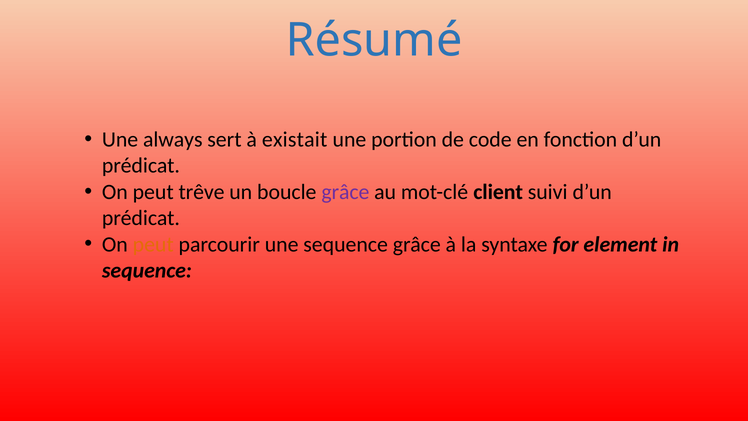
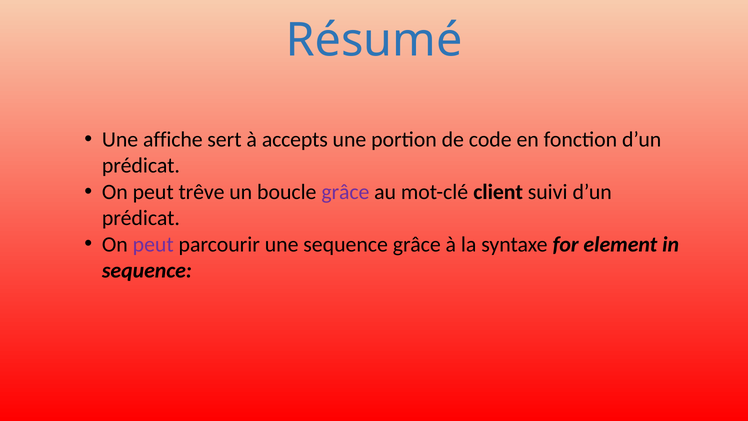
always: always -> affiche
existait: existait -> accepts
peut at (153, 244) colour: orange -> purple
